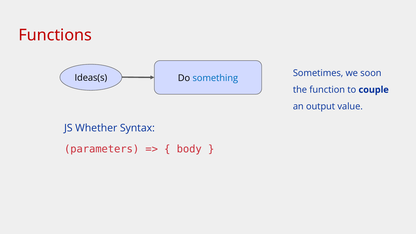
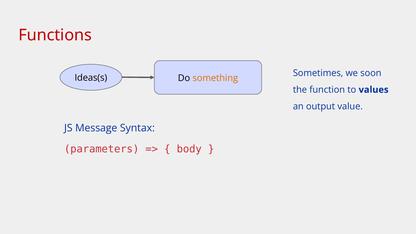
something colour: blue -> orange
couple: couple -> values
Whether: Whether -> Message
